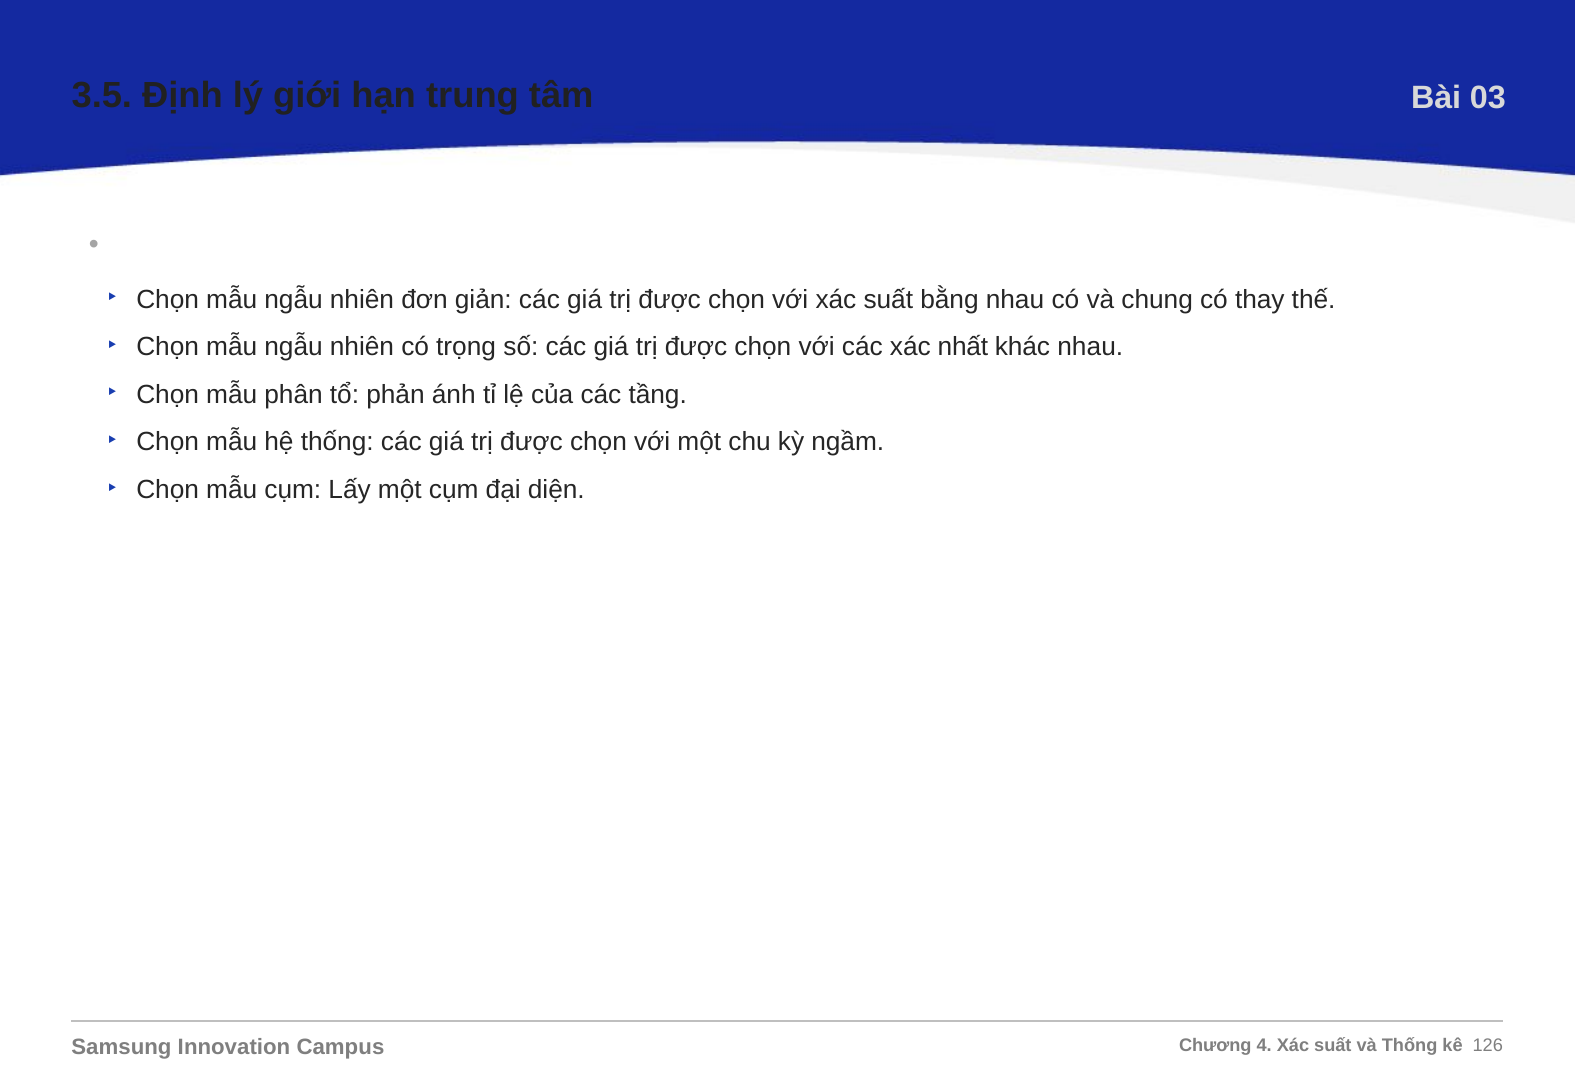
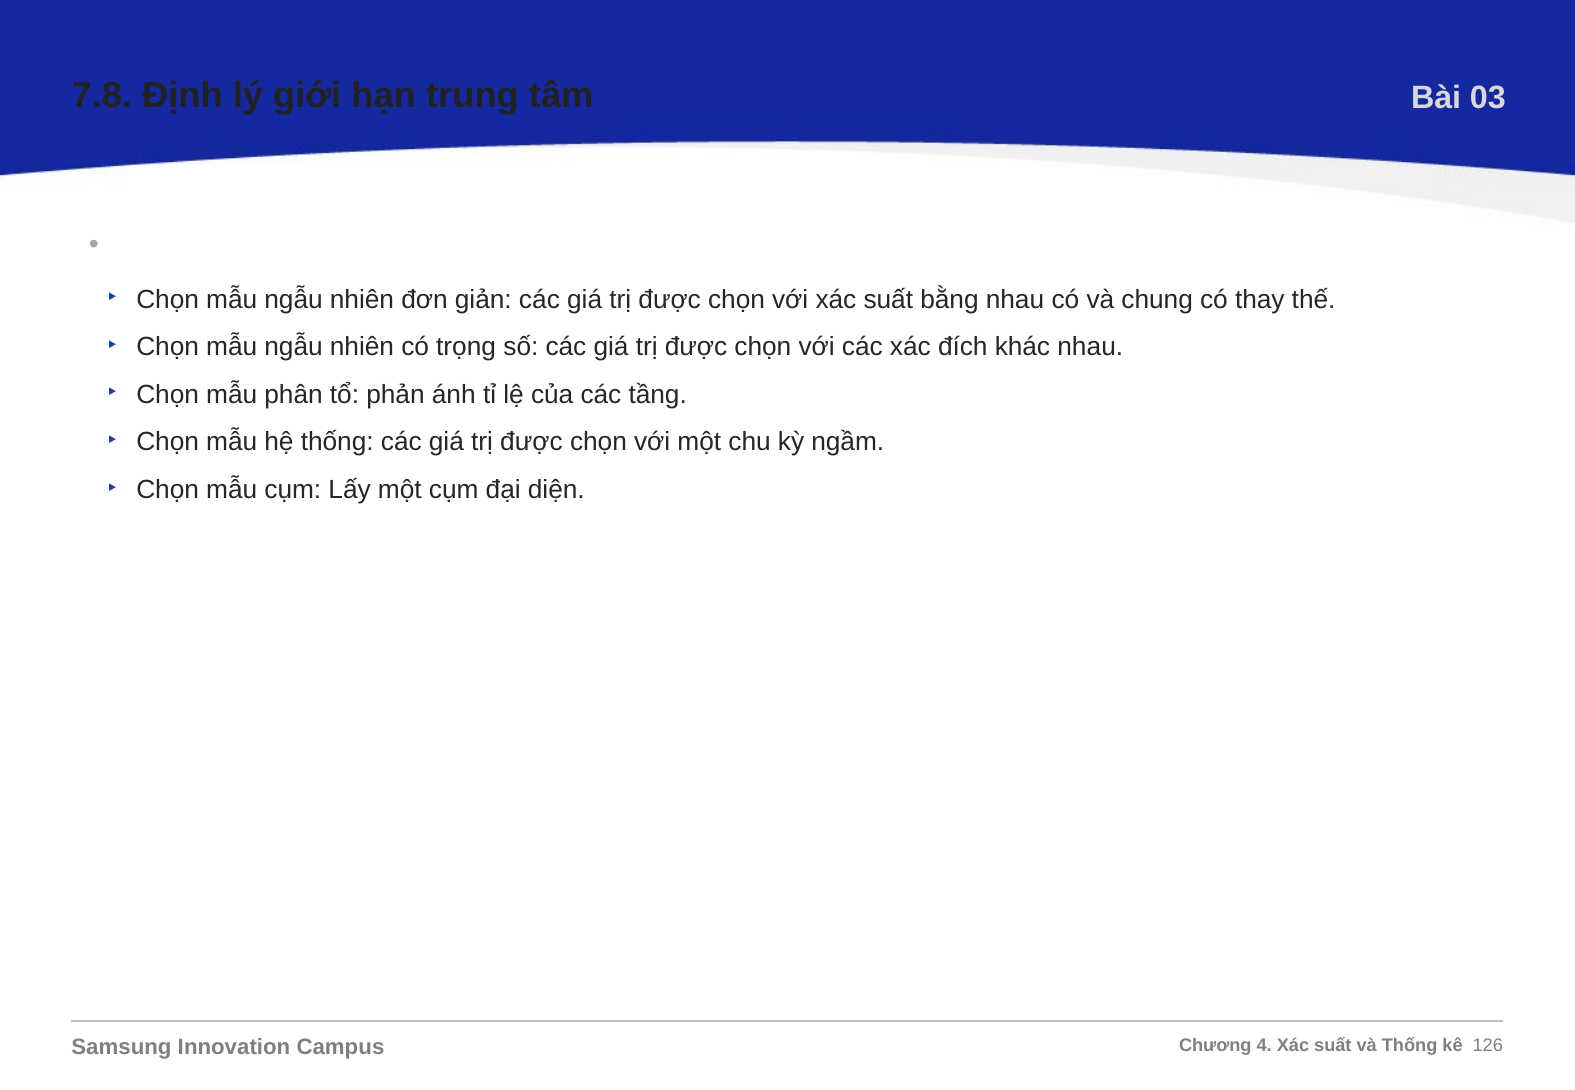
3.5: 3.5 -> 7.8
nhất: nhất -> đích
